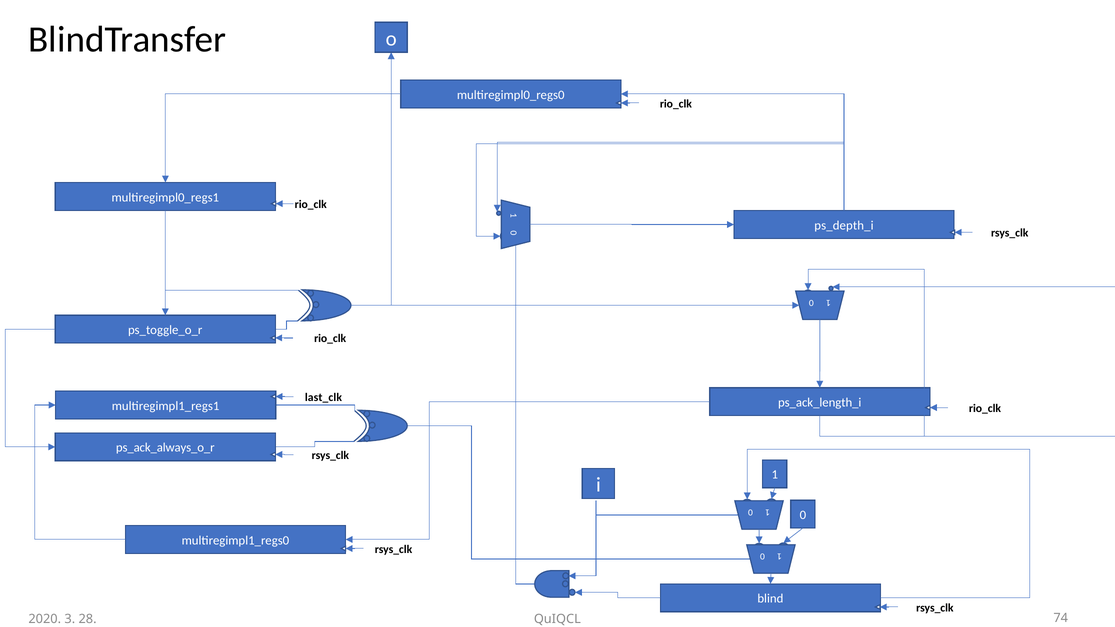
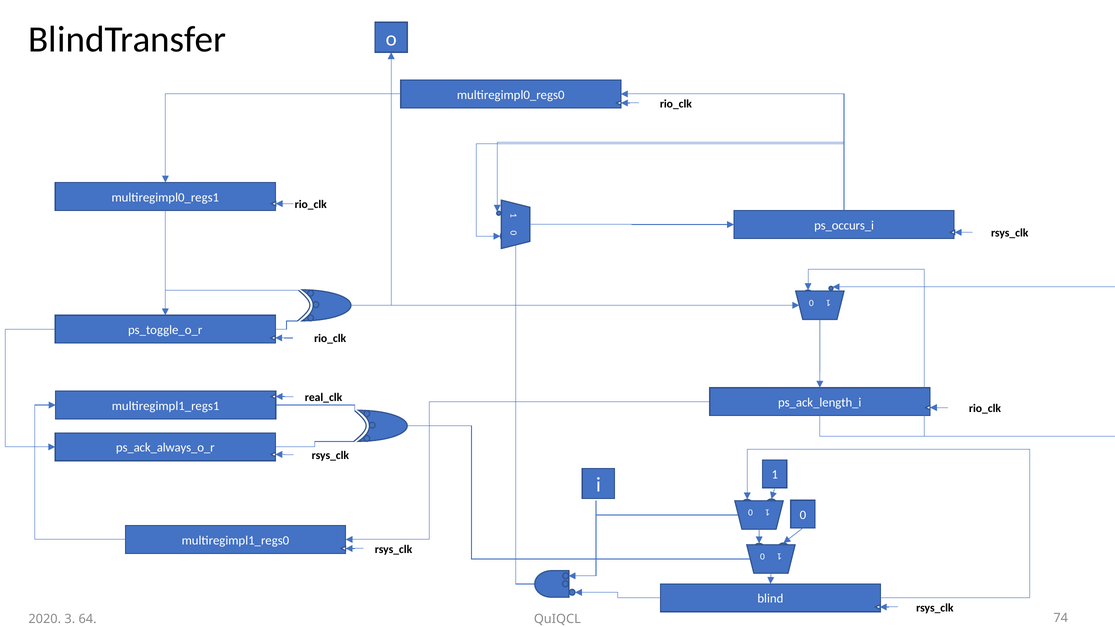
ps_depth_i: ps_depth_i -> ps_occurs_i
last_clk: last_clk -> real_clk
28: 28 -> 64
